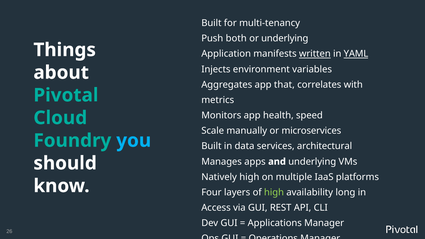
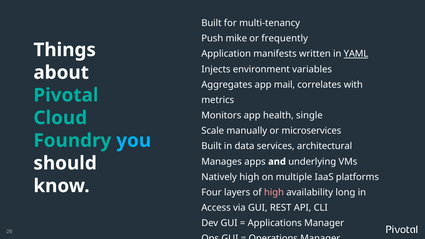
both: both -> mike
or underlying: underlying -> frequently
written underline: present -> none
that: that -> mail
speed: speed -> single
high at (274, 192) colour: light green -> pink
